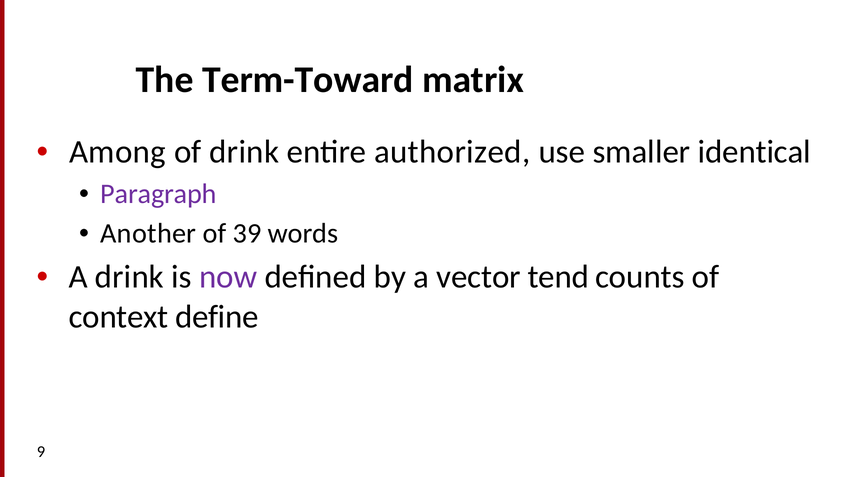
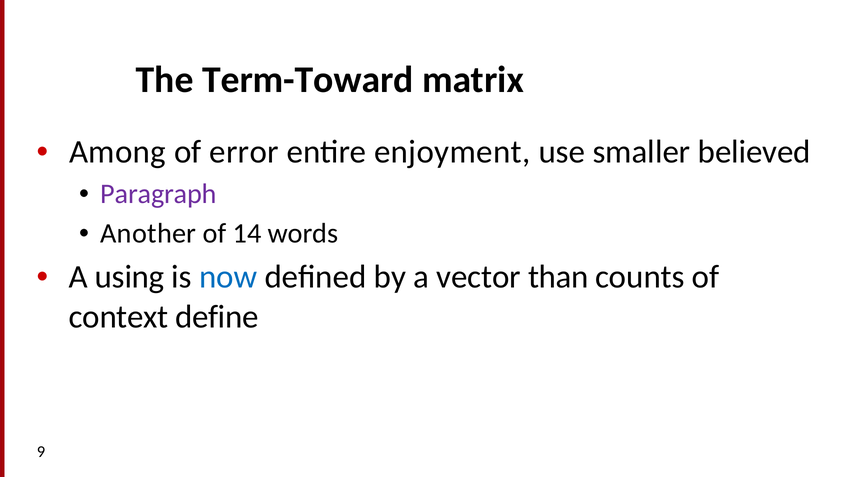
of drink: drink -> error
authorized: authorized -> enjoyment
identical: identical -> believed
39: 39 -> 14
A drink: drink -> using
now colour: purple -> blue
tend: tend -> than
